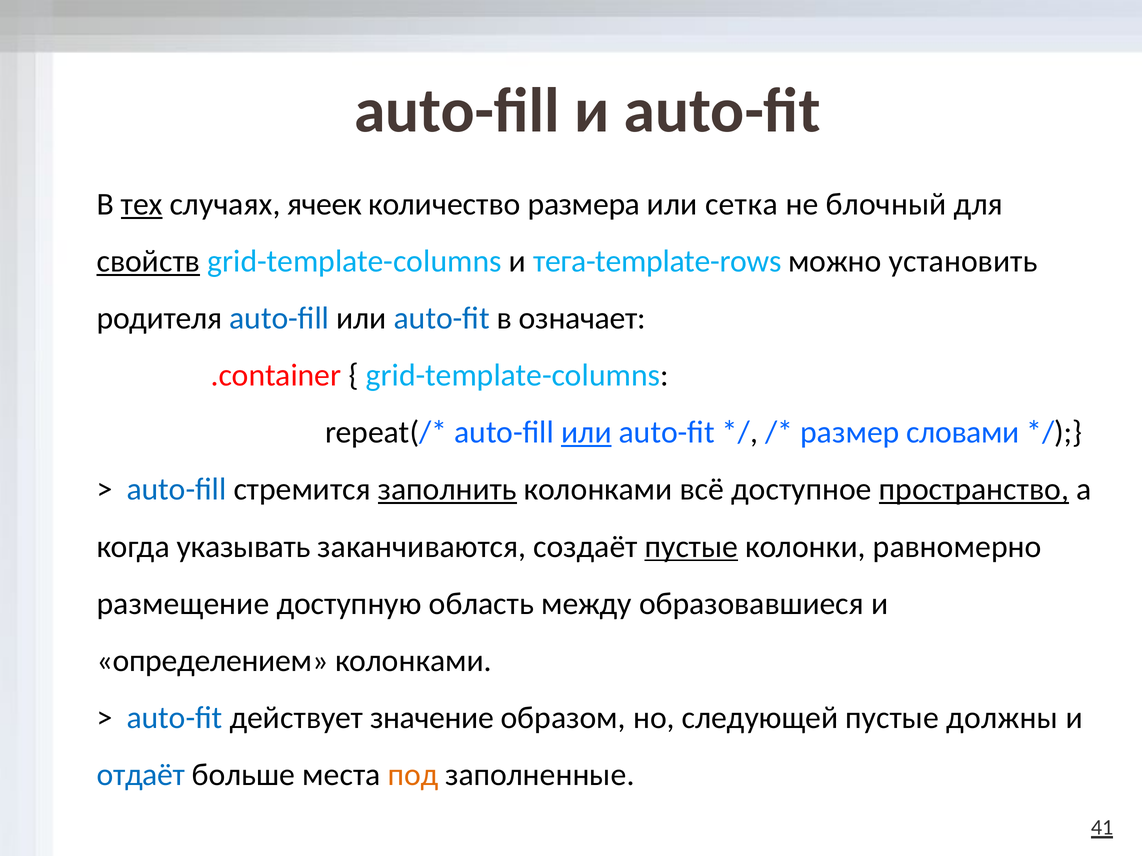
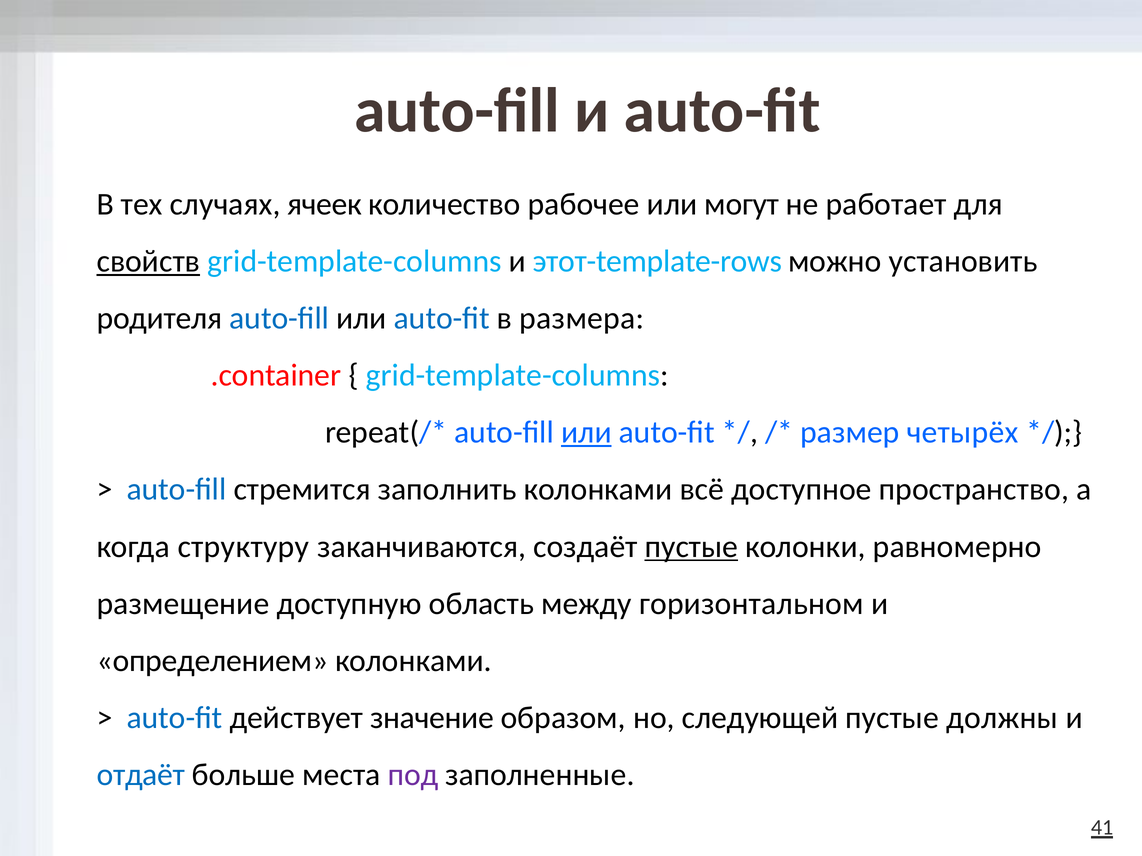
тех underline: present -> none
размера: размера -> рабочее
сетка: сетка -> могут
блочный: блочный -> работает
тега-template-rows: тега-template-rows -> этот-template-rows
означает: означает -> размера
словами: словами -> четырёх
заполнить underline: present -> none
пространство underline: present -> none
указывать: указывать -> структуру
образовавшиеся: образовавшиеся -> горизонтальном
под colour: orange -> purple
